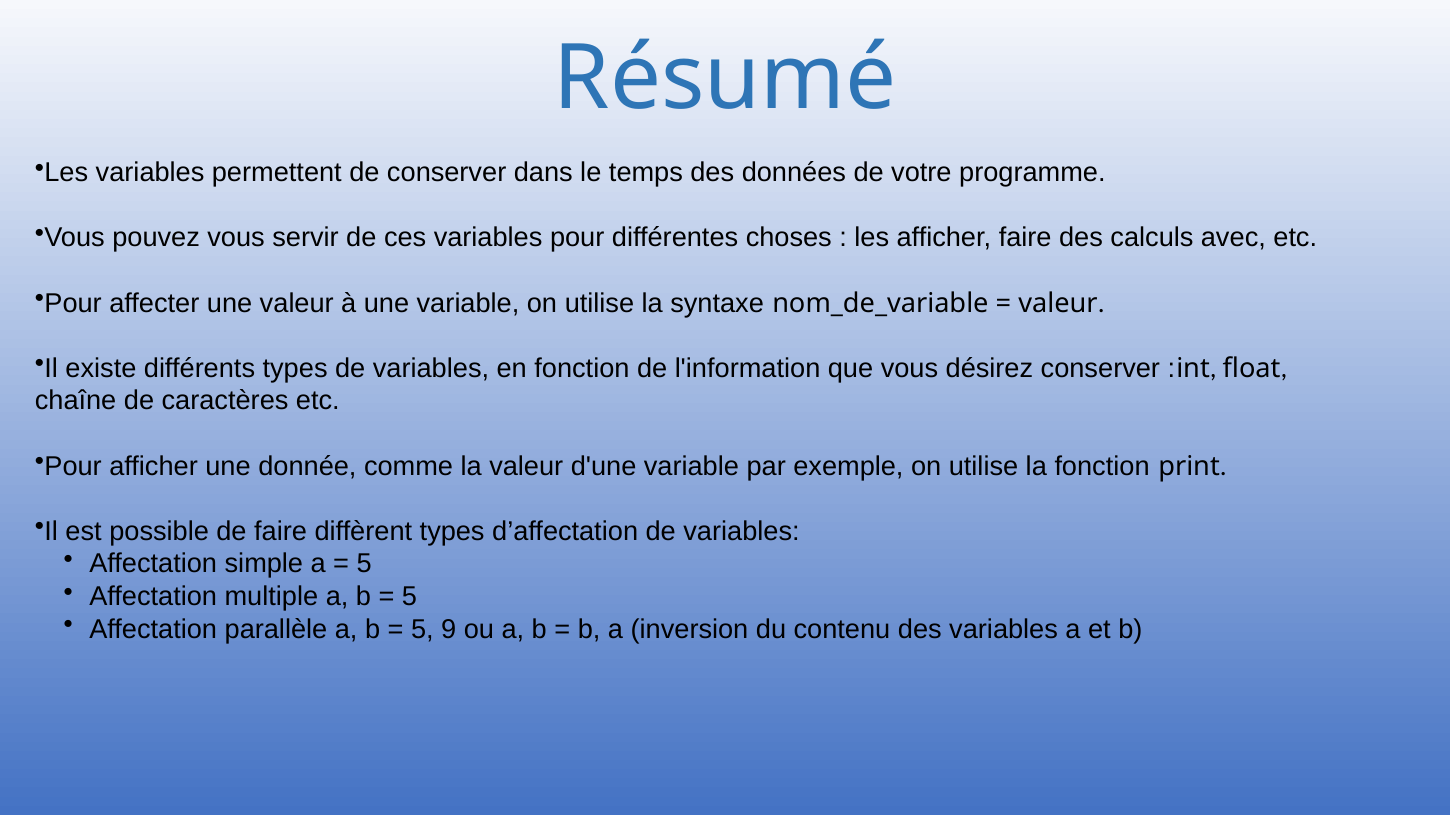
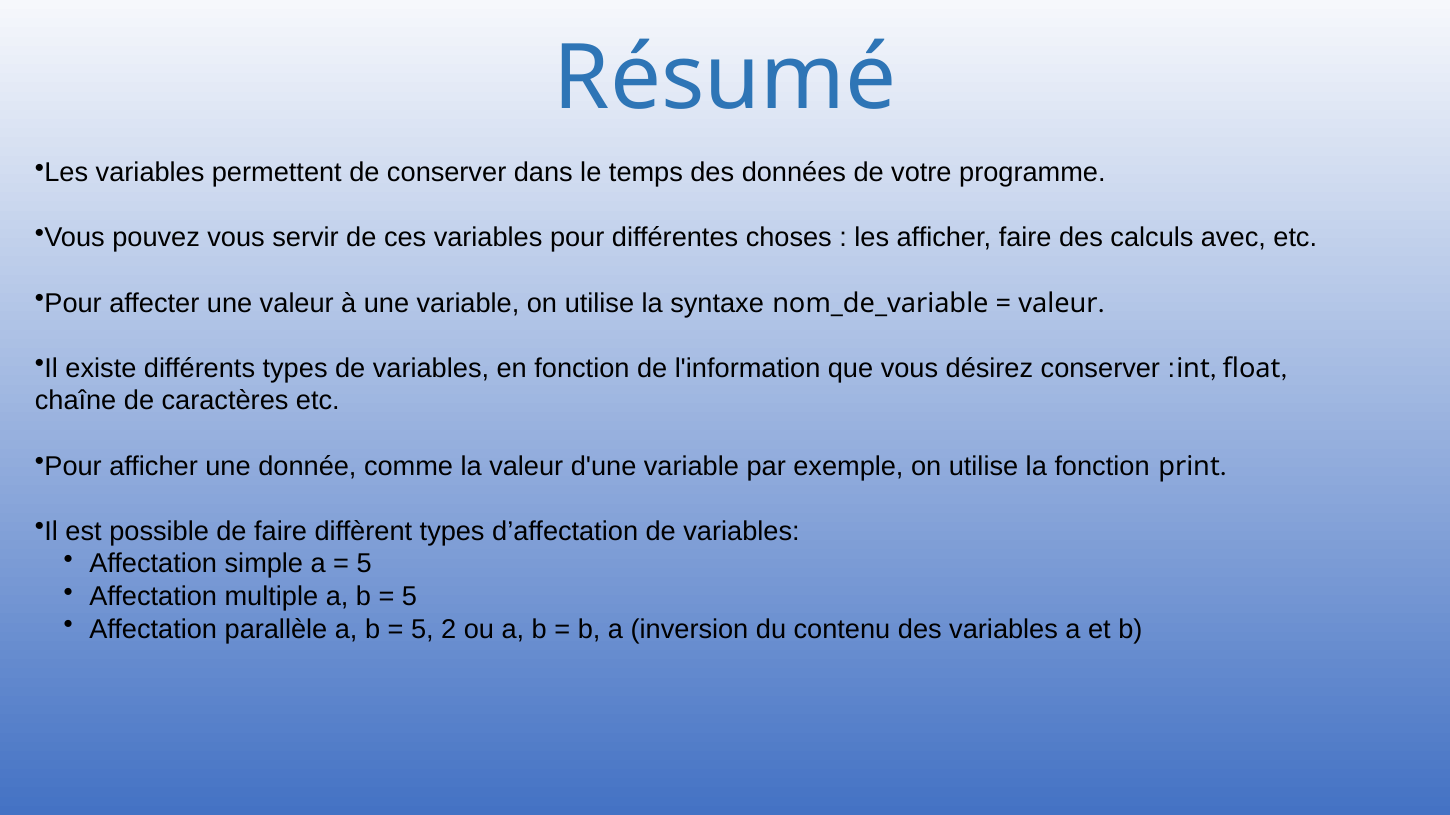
9: 9 -> 2
